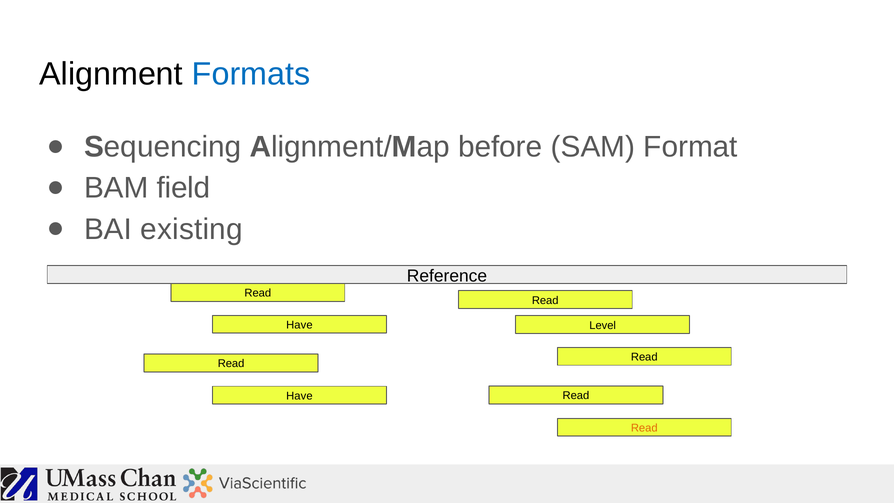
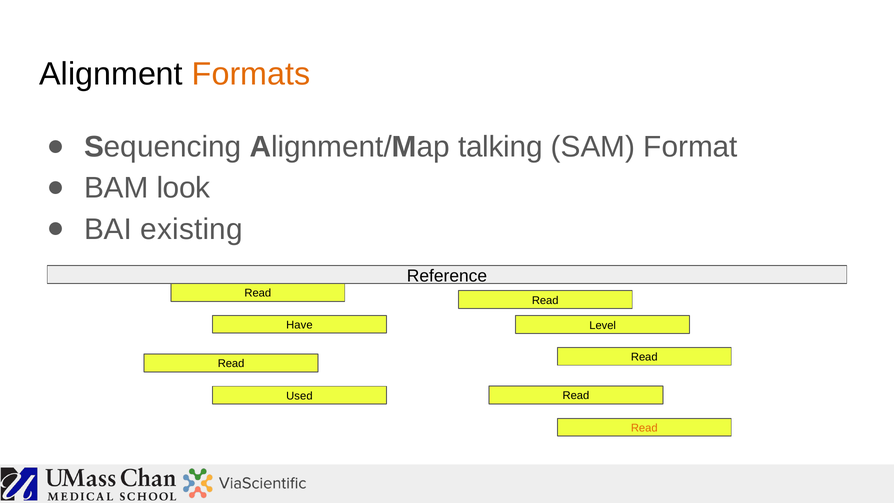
Formats colour: blue -> orange
before: before -> talking
field: field -> look
Have at (299, 396): Have -> Used
